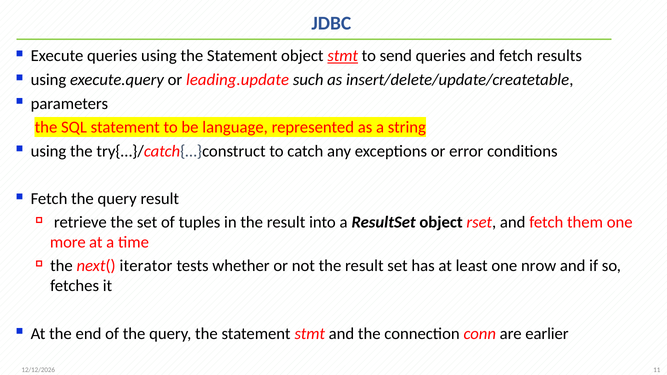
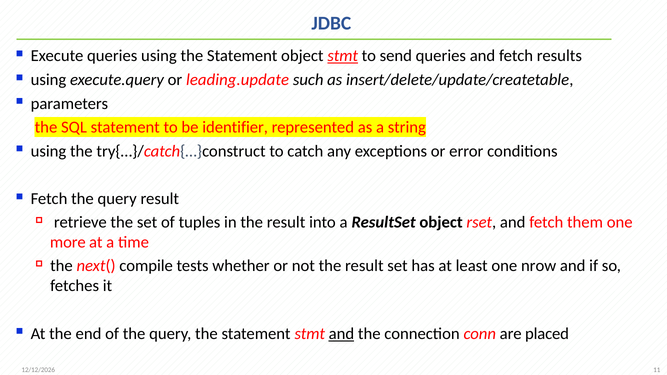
language: language -> identifier
iterator: iterator -> compile
and at (341, 334) underline: none -> present
earlier: earlier -> placed
